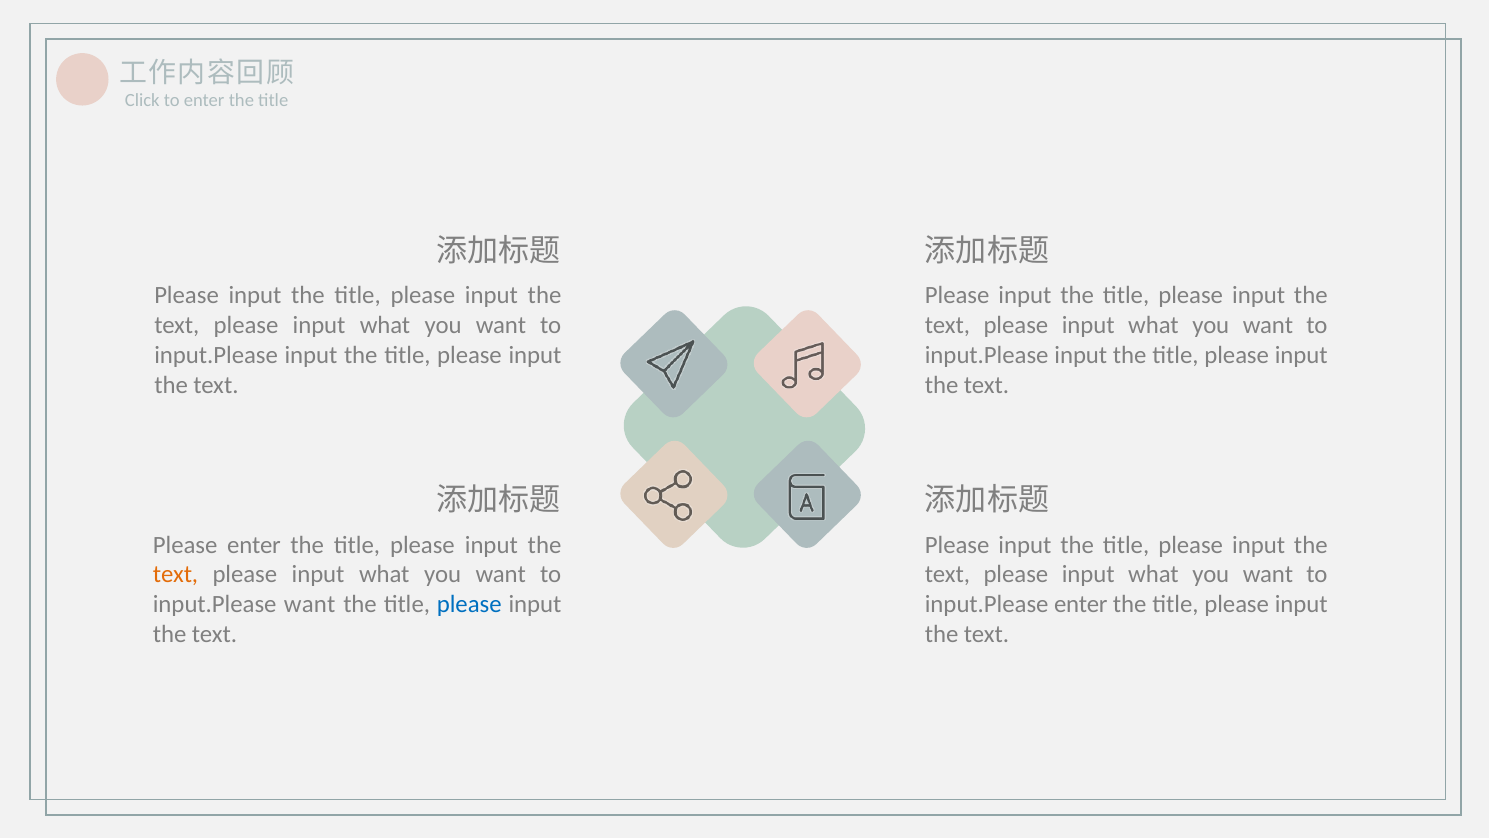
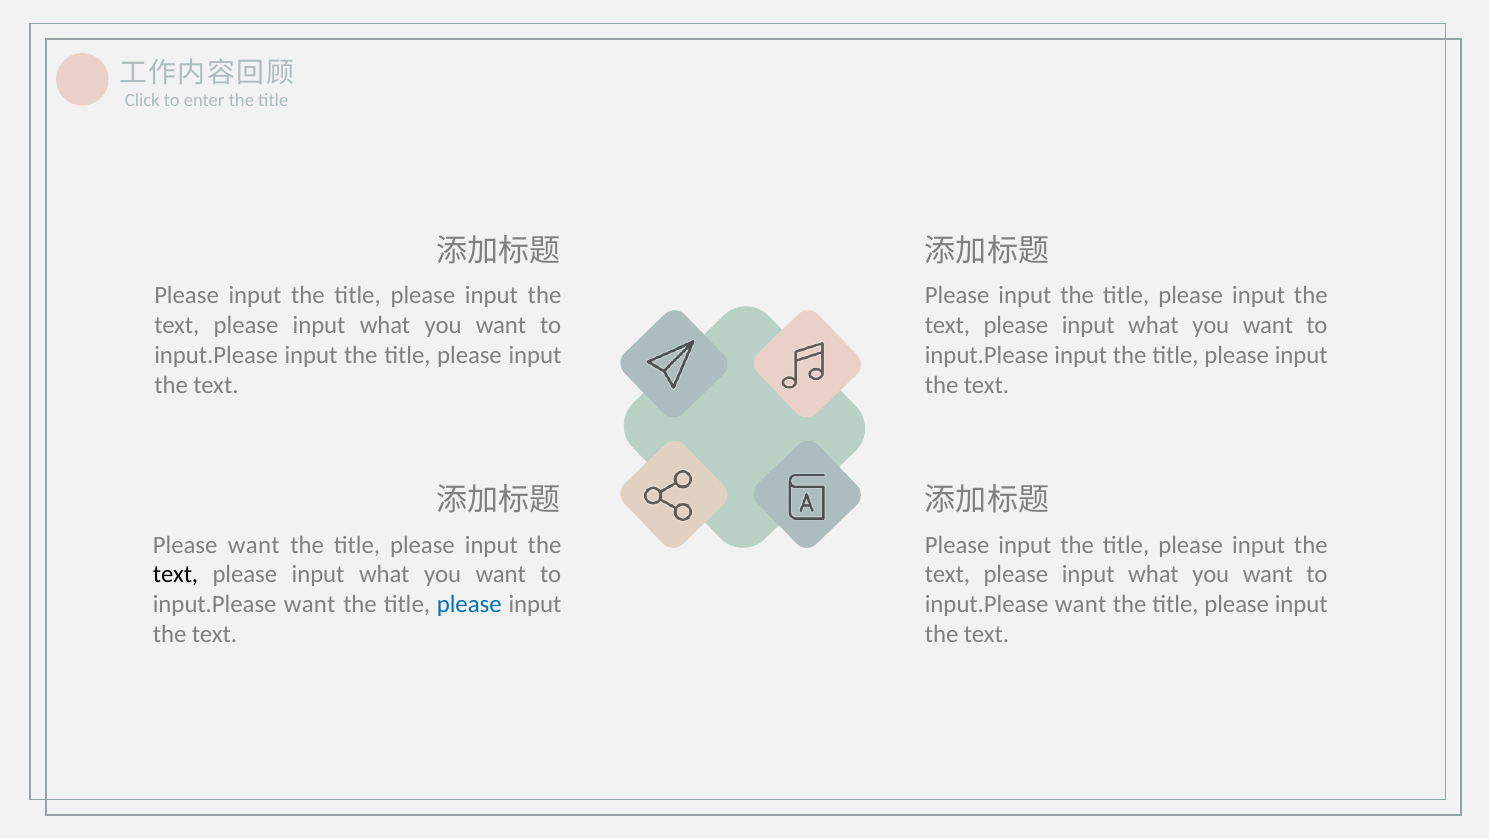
Please enter: enter -> want
text at (176, 574) colour: orange -> black
enter at (1081, 604): enter -> want
